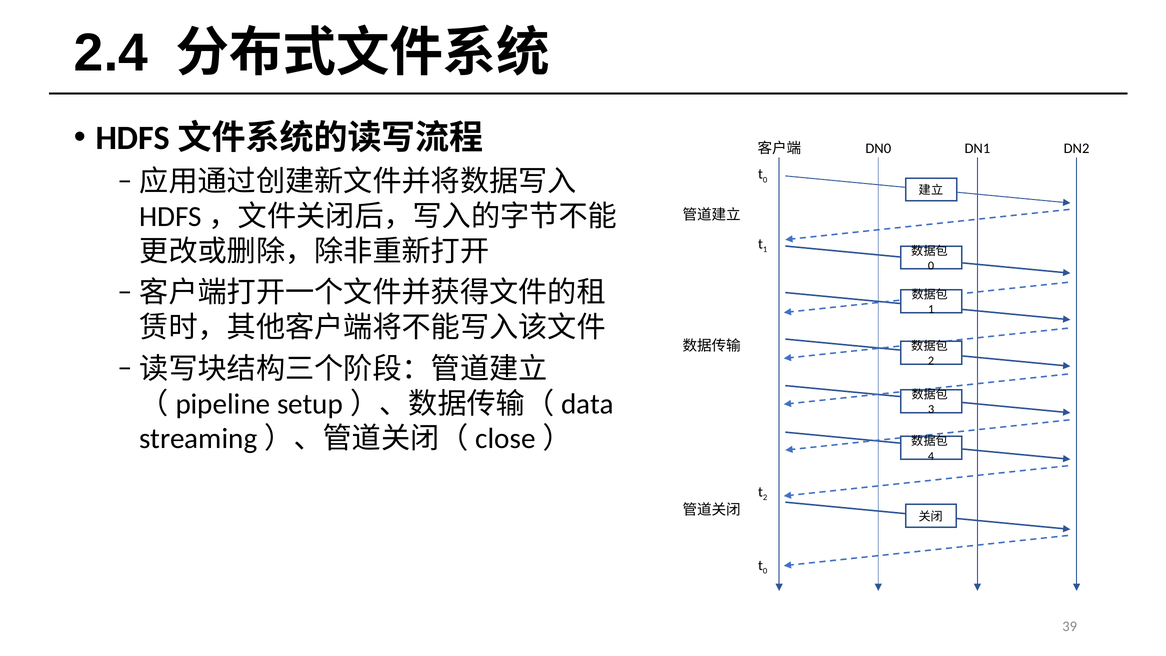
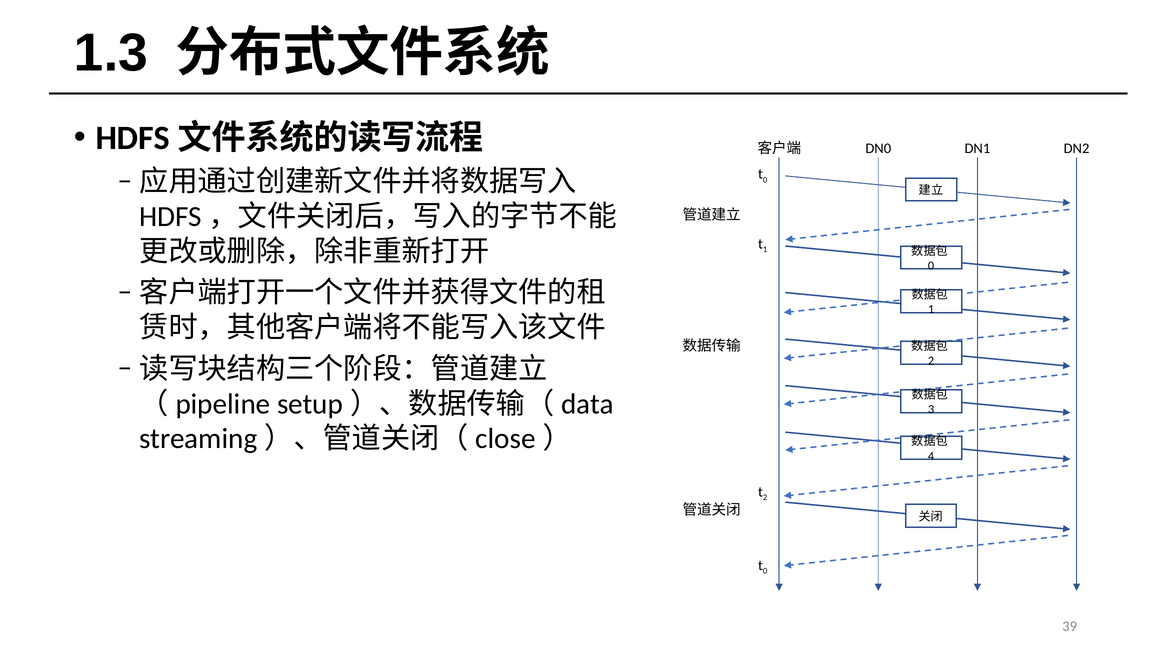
2.4: 2.4 -> 1.3
